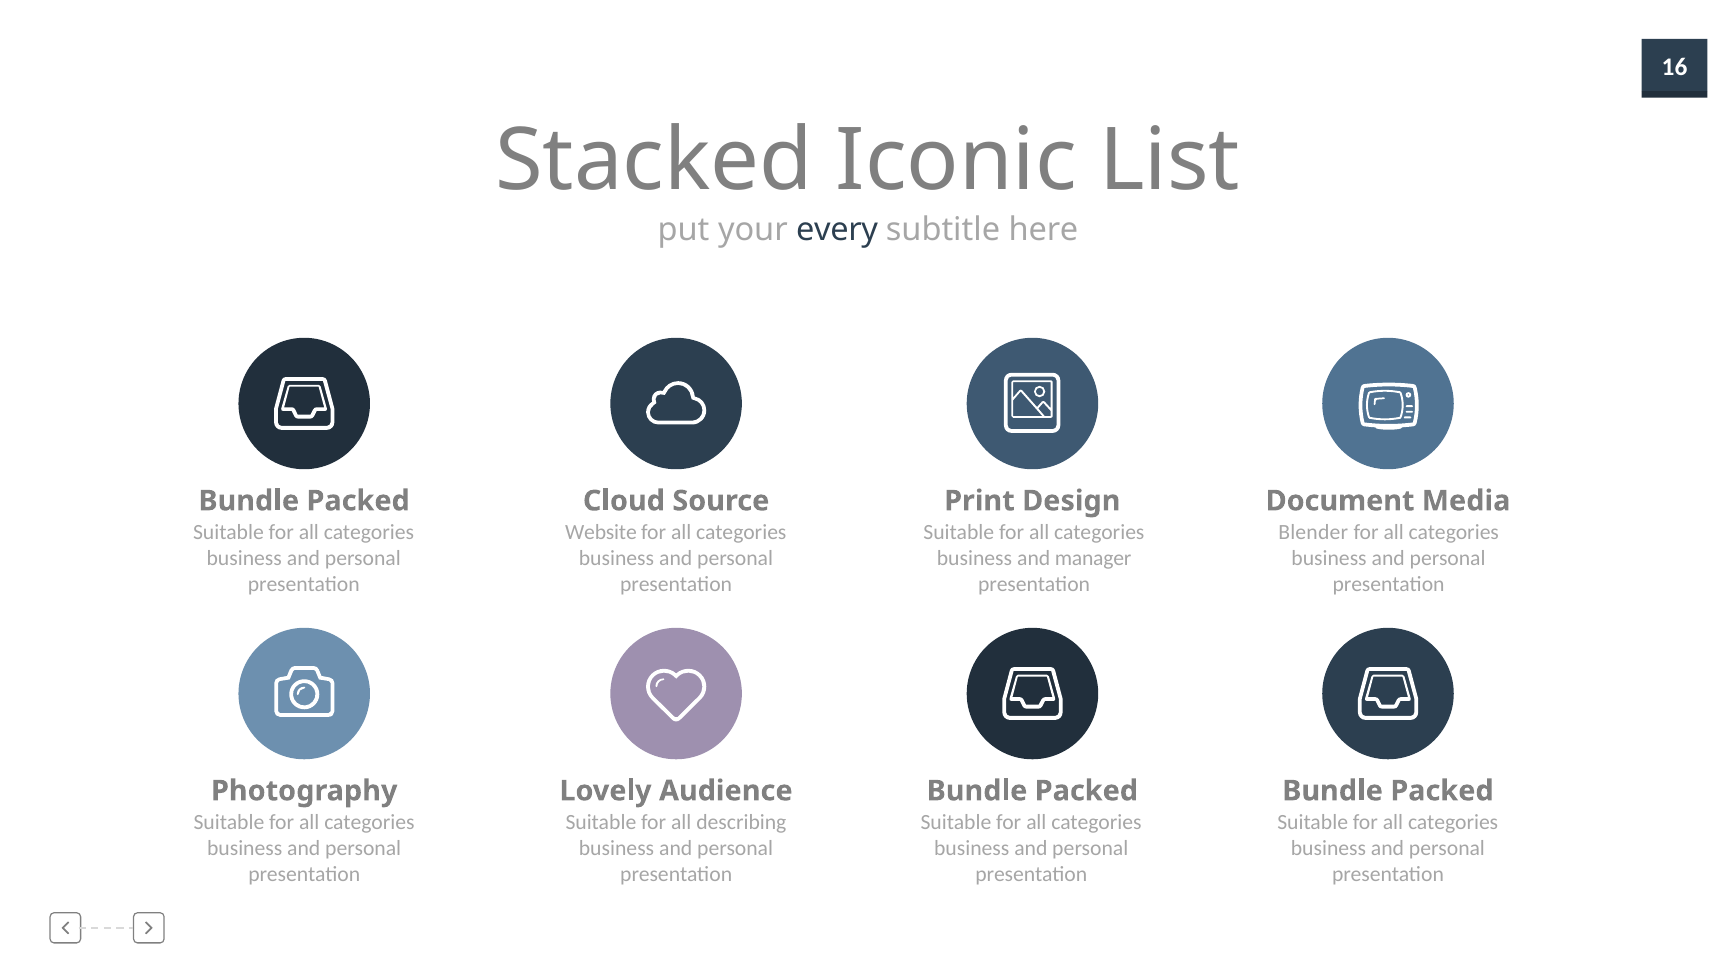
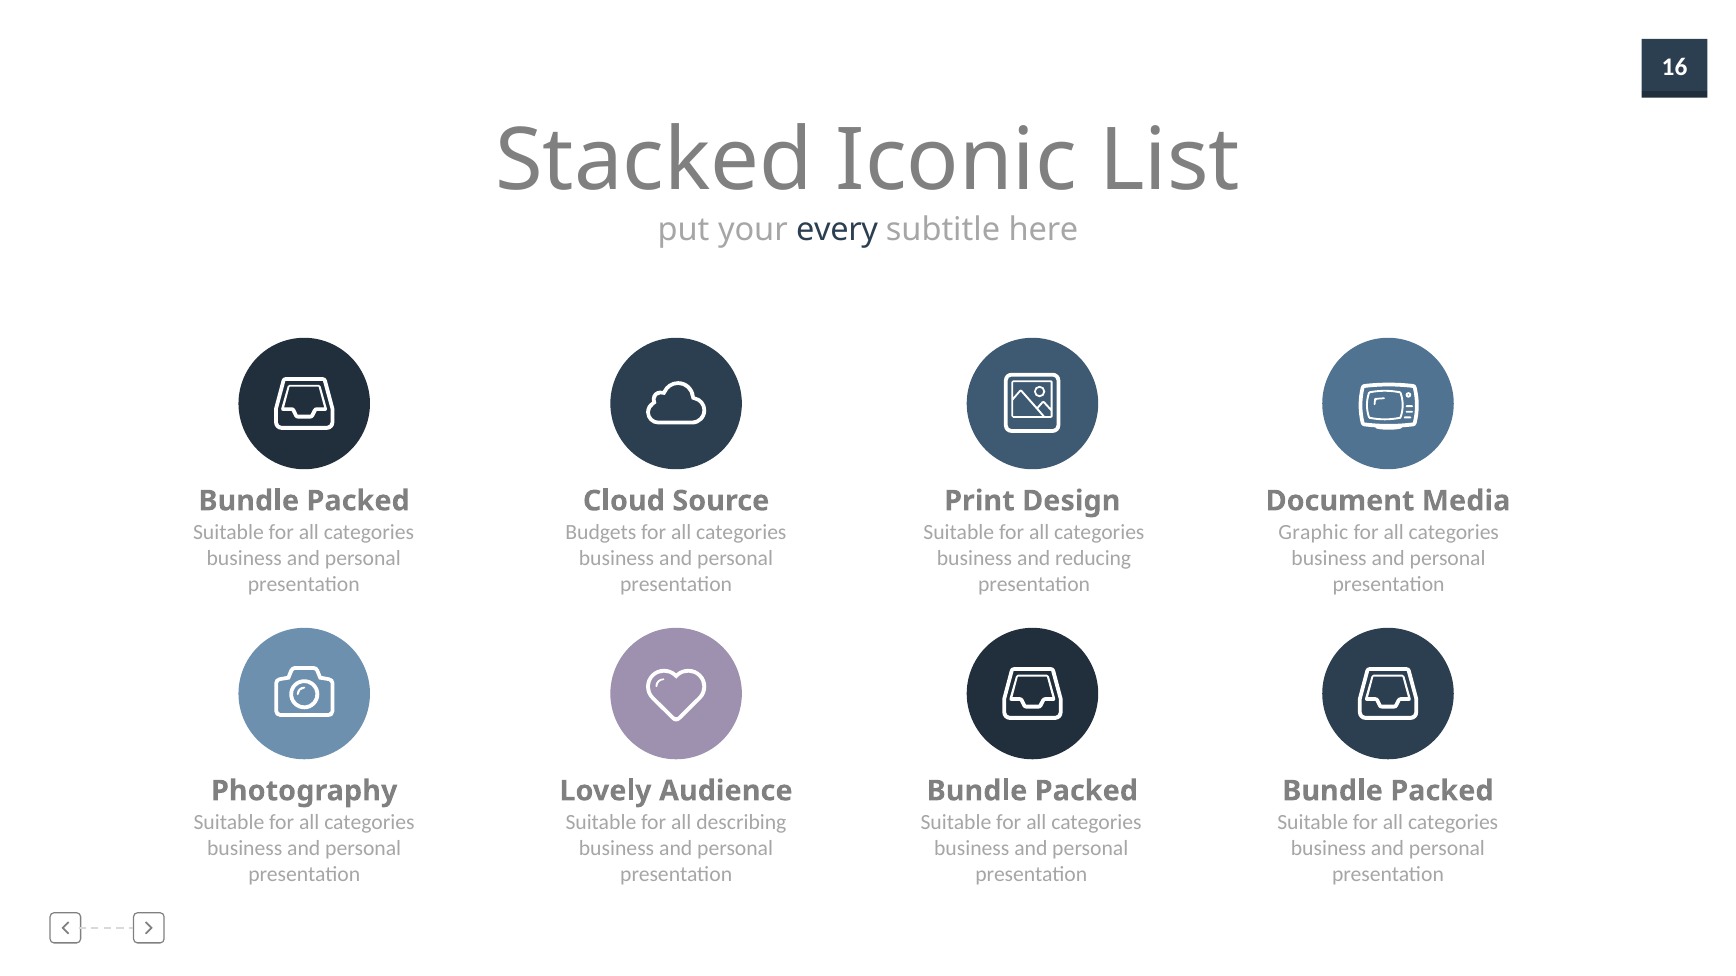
Website: Website -> Budgets
Blender: Blender -> Graphic
manager: manager -> reducing
